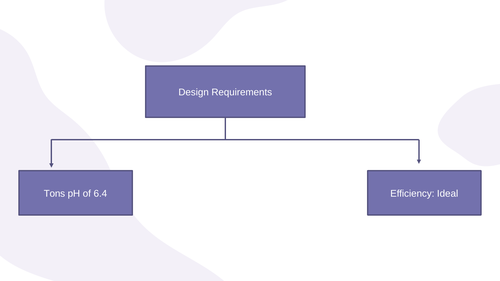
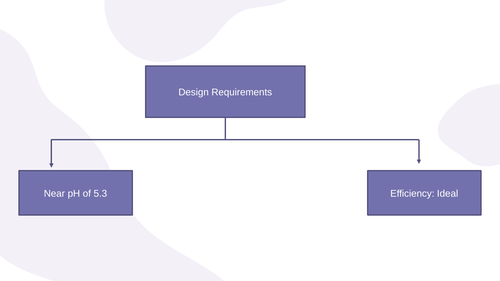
Tons: Tons -> Near
6.4: 6.4 -> 5.3
